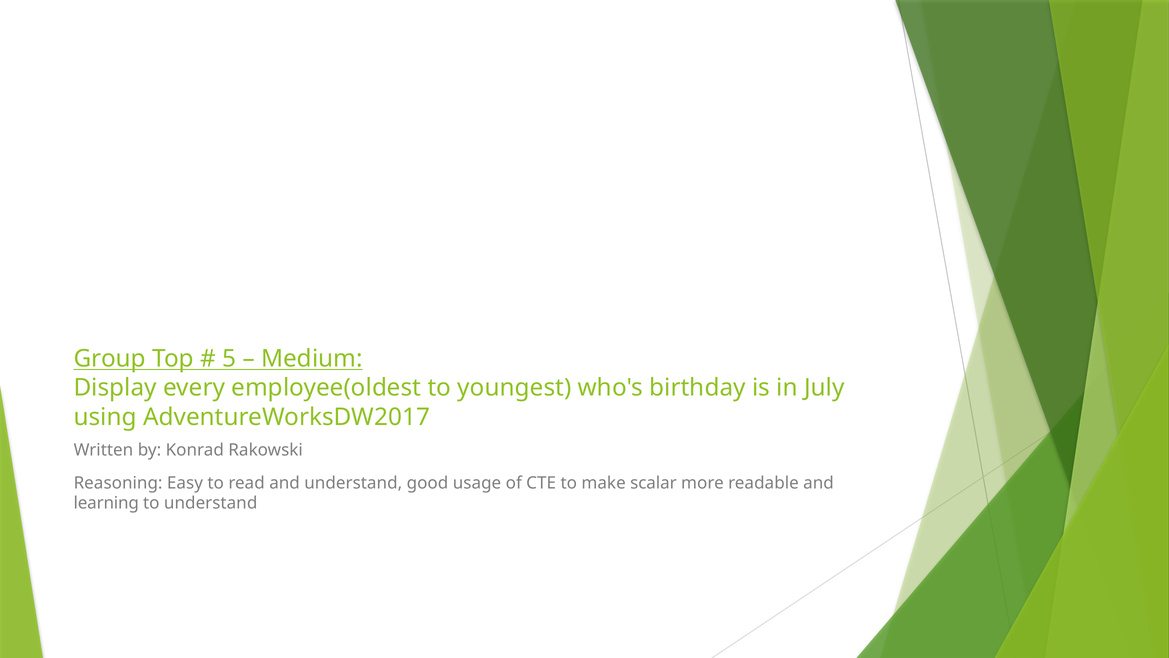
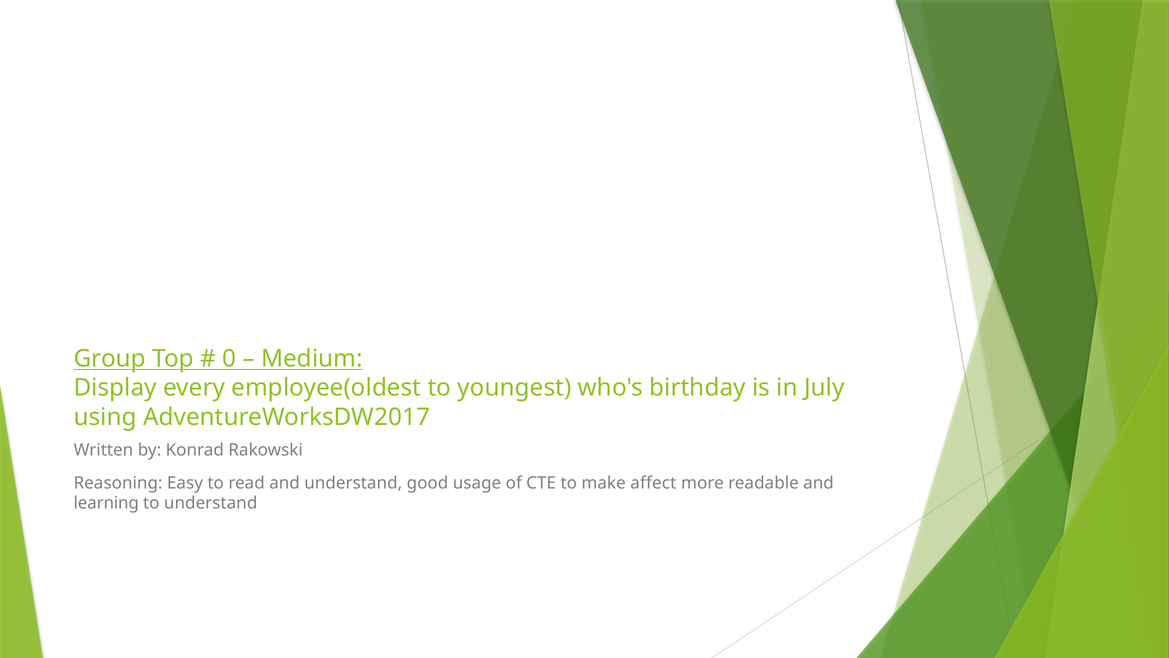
5: 5 -> 0
scalar: scalar -> affect
